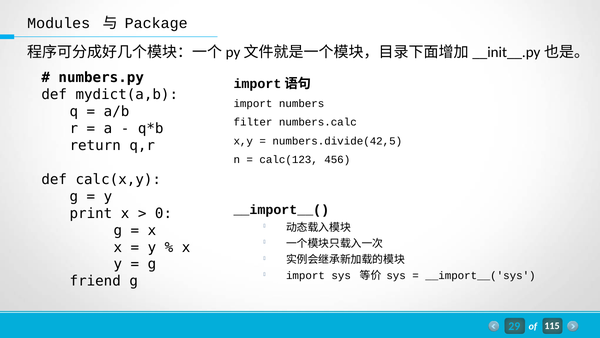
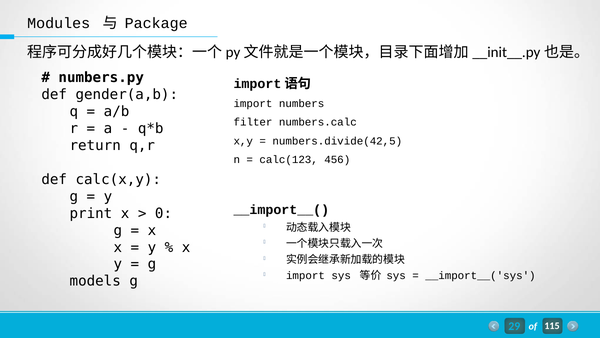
mydict(a,b: mydict(a,b -> gender(a,b
friend: friend -> models
